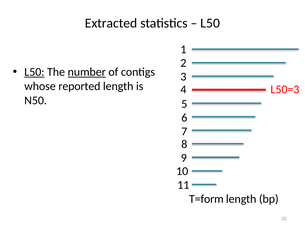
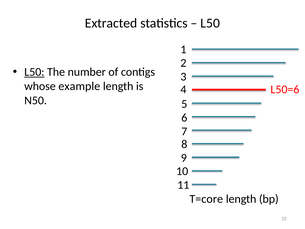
number underline: present -> none
reported: reported -> example
L50=3: L50=3 -> L50=6
T=form: T=form -> T=core
